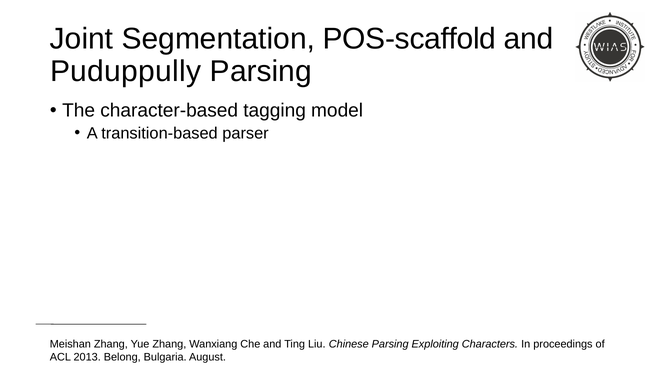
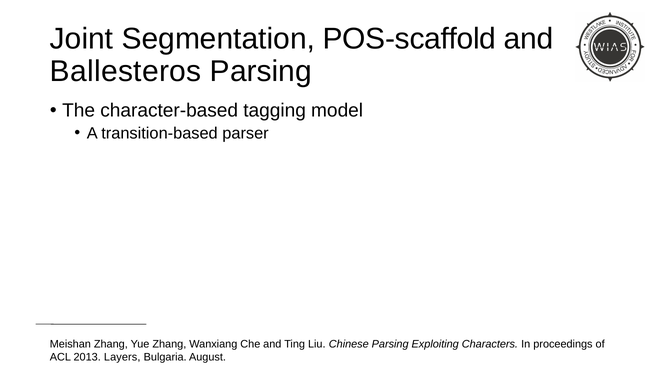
Puduppully: Puduppully -> Ballesteros
Belong: Belong -> Layers
